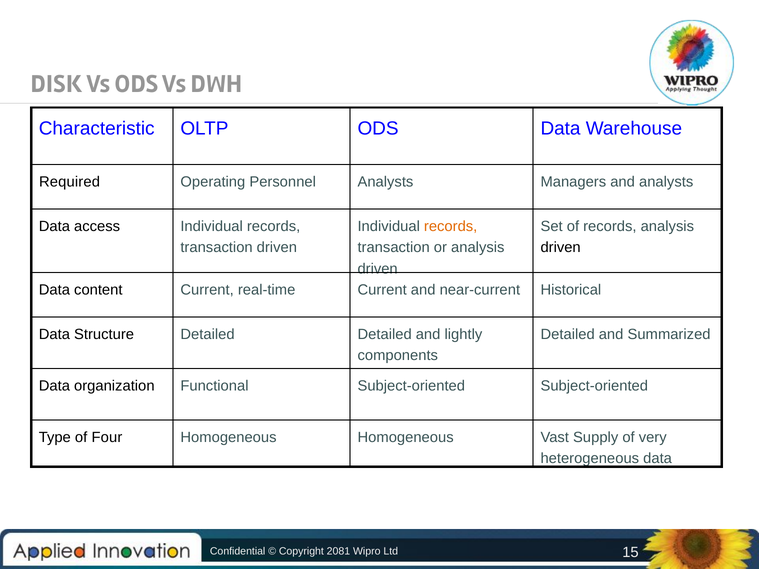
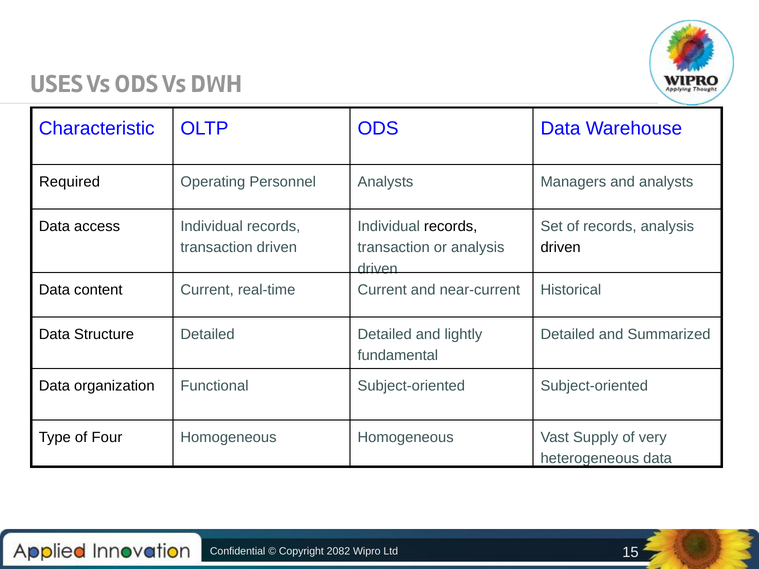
DISK: DISK -> USES
records at (451, 226) colour: orange -> black
components: components -> fundamental
2081: 2081 -> 2082
